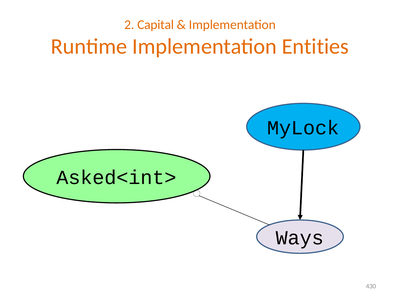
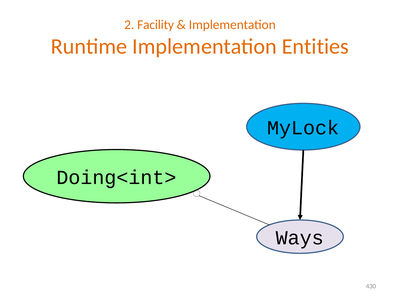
Capital: Capital -> Facility
Asked<int>: Asked<int> -> Doing<int>
